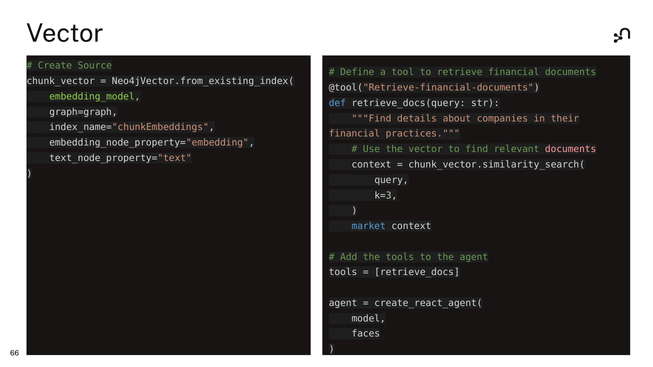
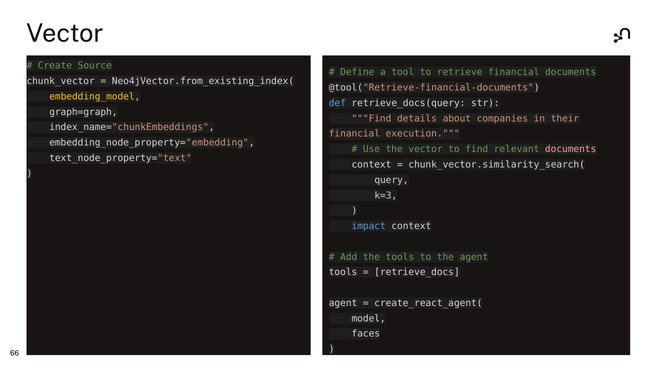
embedding_model colour: light green -> yellow
practices: practices -> execution
market: market -> impact
